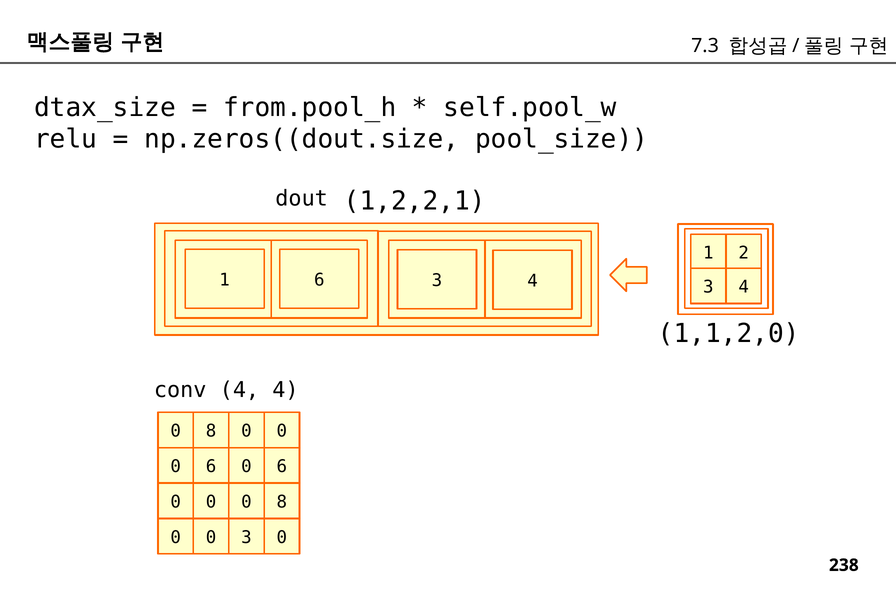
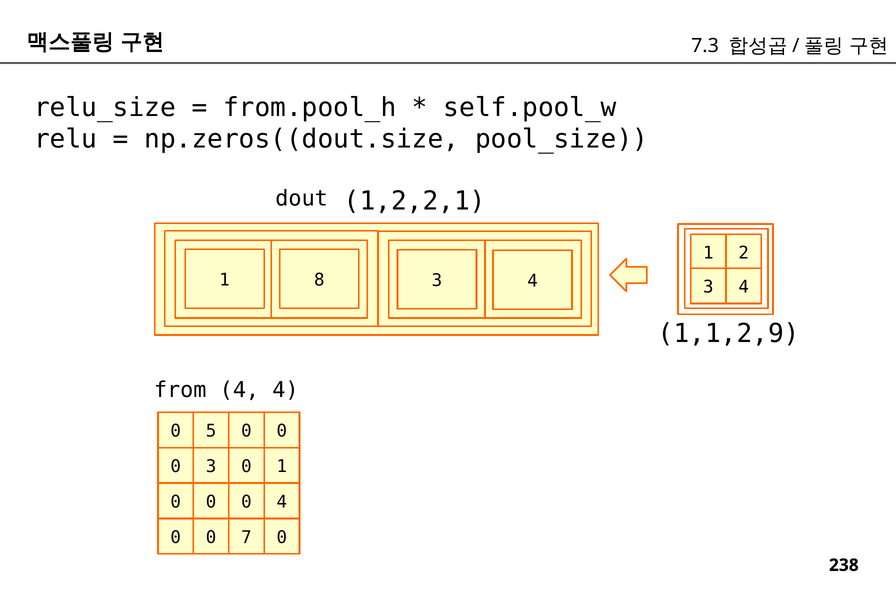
dtax_size: dtax_size -> relu_size
1 6: 6 -> 8
1,1,2,0: 1,1,2,0 -> 1,1,2,9
conv: conv -> from
8 at (211, 431): 8 -> 5
6 at (211, 466): 6 -> 3
6 at (282, 466): 6 -> 1
0 0 8: 8 -> 4
0 3: 3 -> 7
